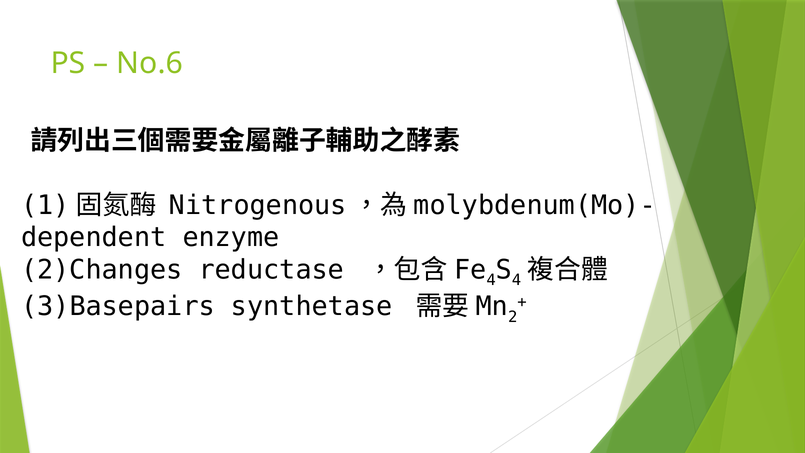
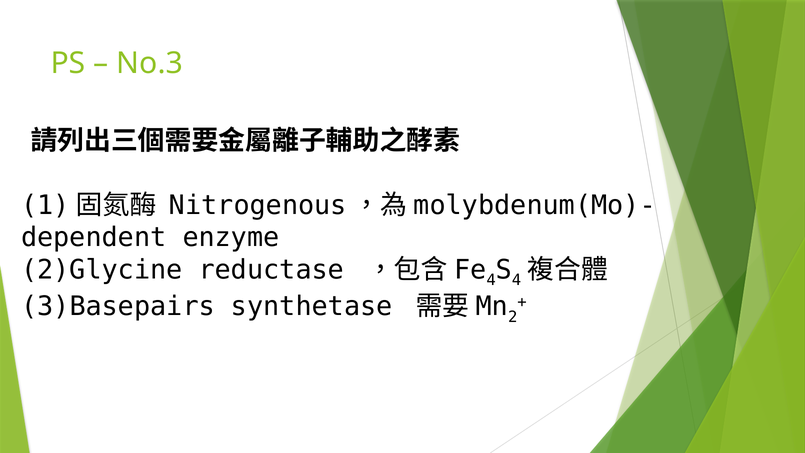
No.6: No.6 -> No.3
2)Changes: 2)Changes -> 2)Glycine
